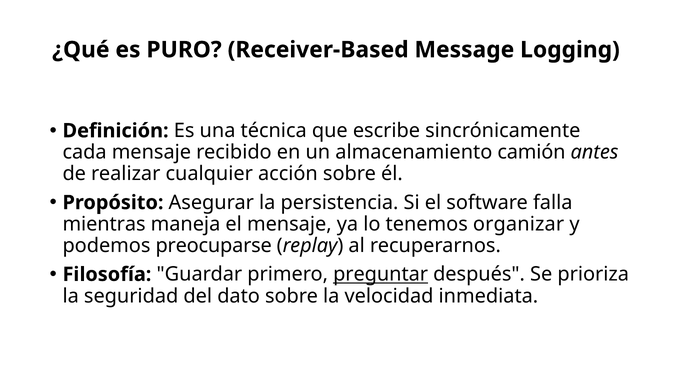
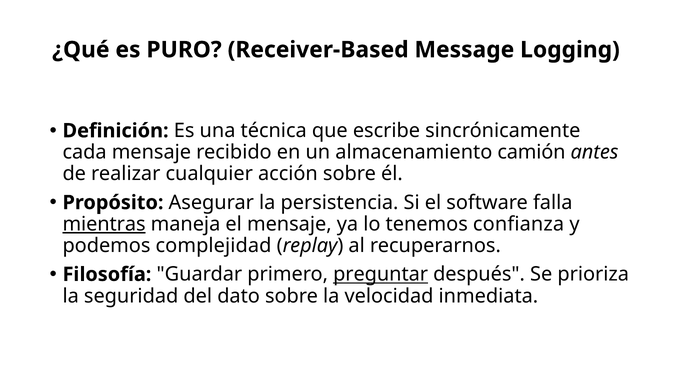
mientras underline: none -> present
organizar: organizar -> confianza
preocuparse: preocuparse -> complejidad
